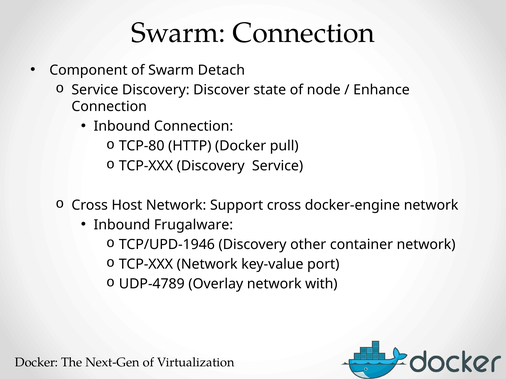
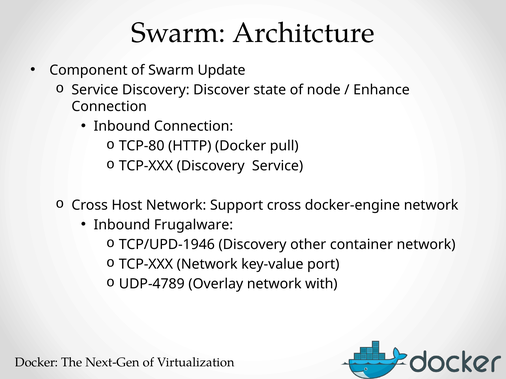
Swarm Connection: Connection -> Architcture
Detach: Detach -> Update
